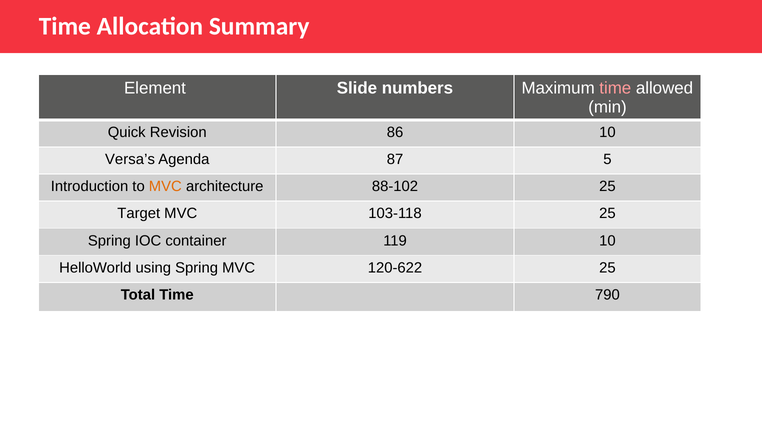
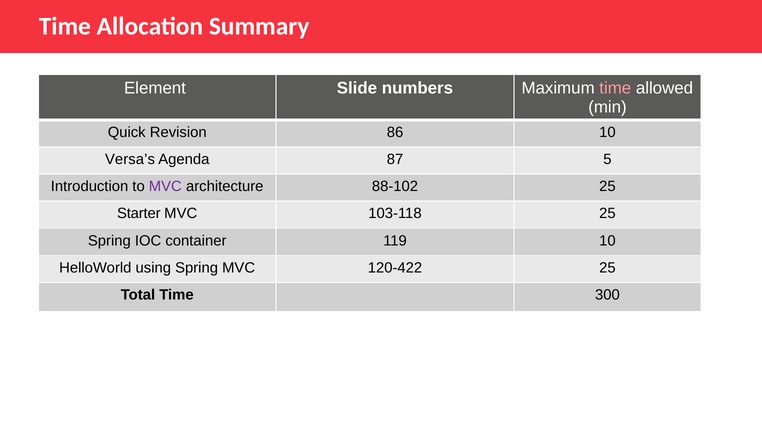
MVC at (165, 186) colour: orange -> purple
Target: Target -> Starter
120-622: 120-622 -> 120-422
790: 790 -> 300
